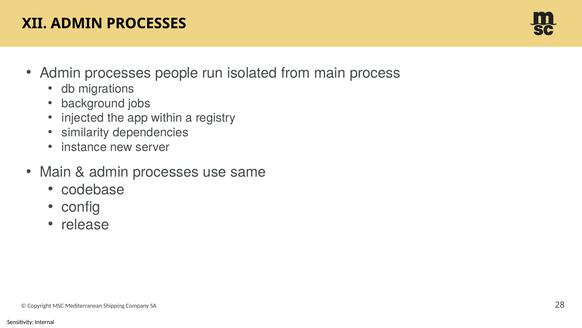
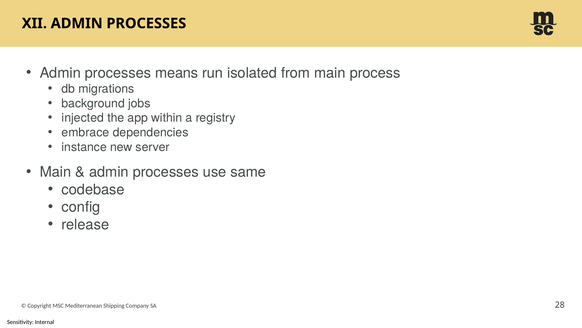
people: people -> means
similarity: similarity -> embrace
